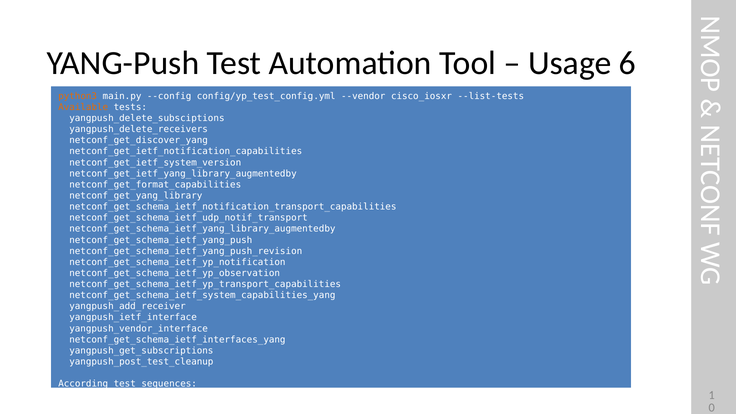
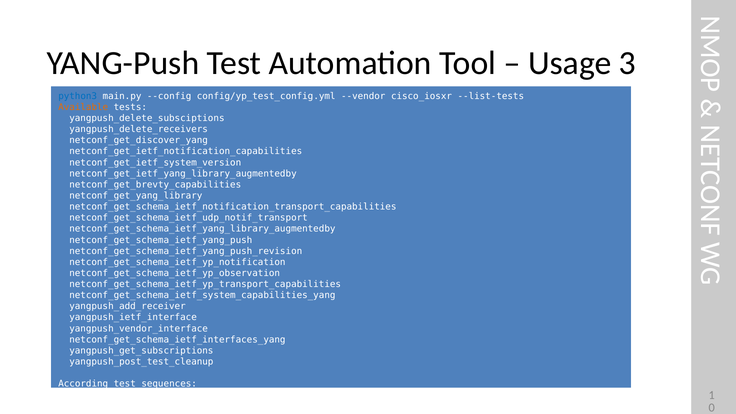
6: 6 -> 3
python3 colour: orange -> blue
netconf_get_format_capabilities: netconf_get_format_capabilities -> netconf_get_brevty_capabilities
